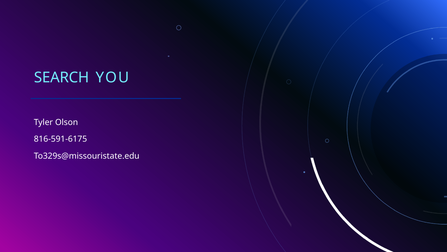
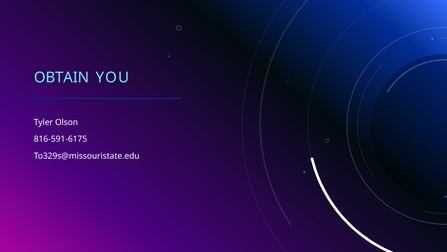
SEARCH: SEARCH -> OBTAIN
